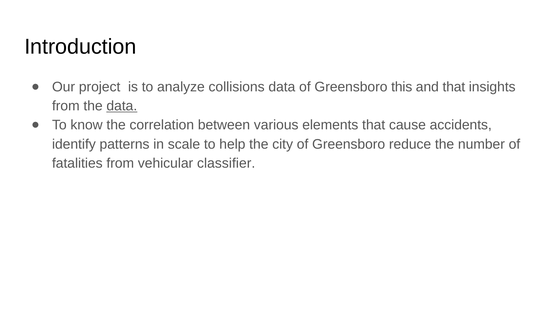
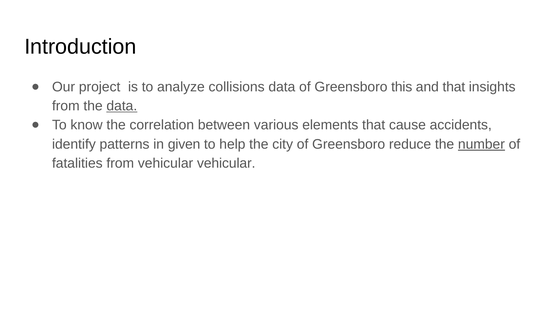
scale: scale -> given
number underline: none -> present
vehicular classifier: classifier -> vehicular
